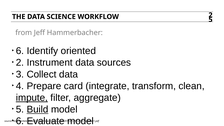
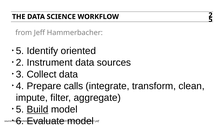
6 at (20, 51): 6 -> 5
card: card -> calls
impute underline: present -> none
